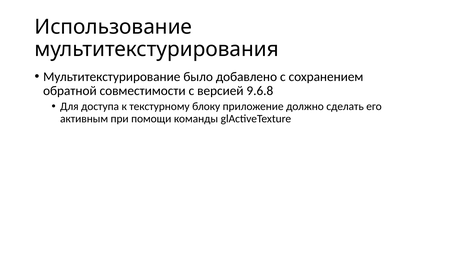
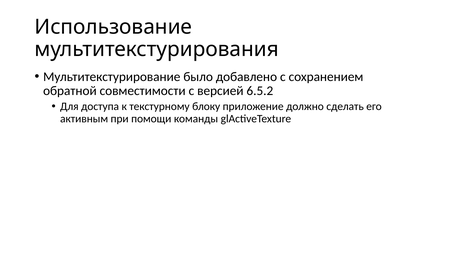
9.6.8: 9.6.8 -> 6.5.2
